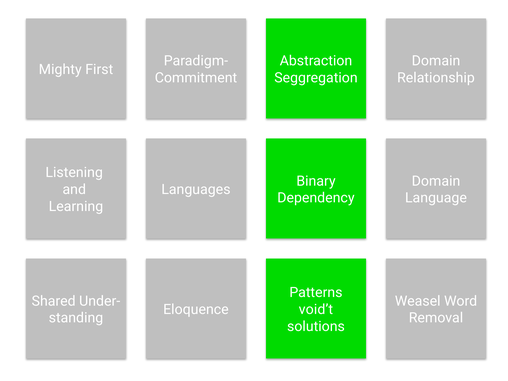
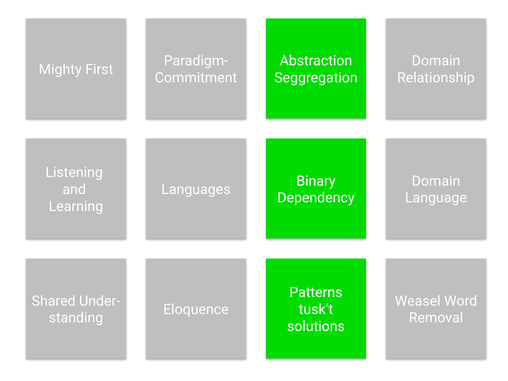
void’t: void’t -> tusk’t
